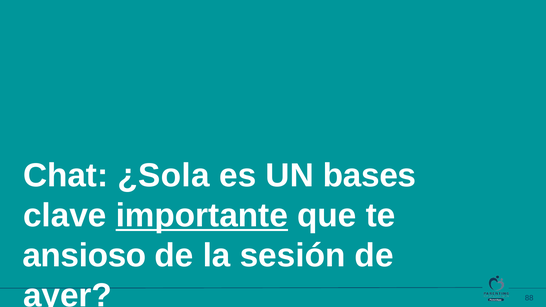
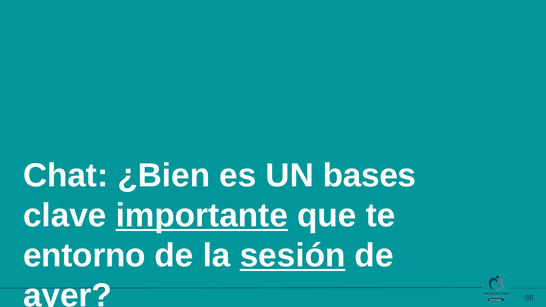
¿Sola: ¿Sola -> ¿Bien
ansioso: ansioso -> entorno
sesión underline: none -> present
